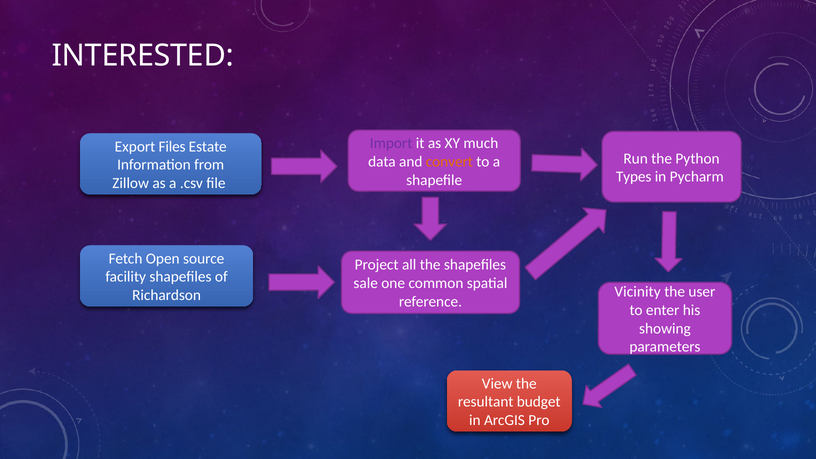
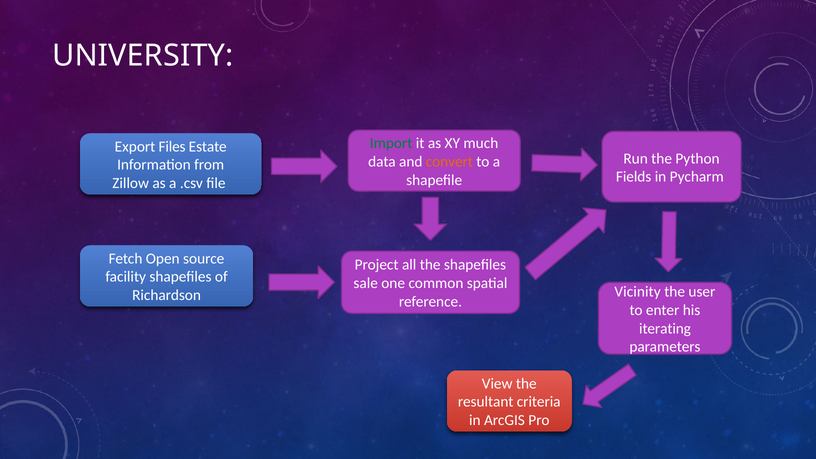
INTERESTED: INTERESTED -> UNIVERSITY
Import colour: purple -> green
Types: Types -> Fields
showing: showing -> iterating
budget: budget -> criteria
